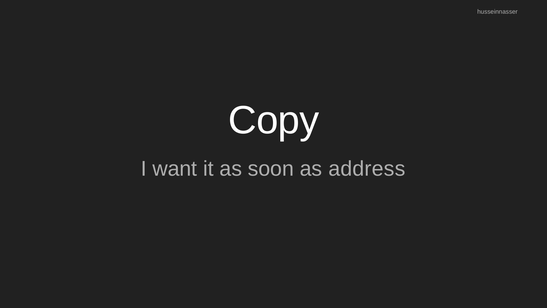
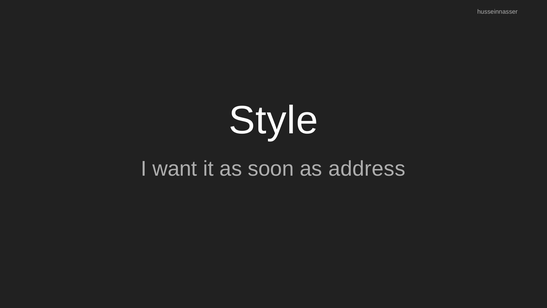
Copy: Copy -> Style
